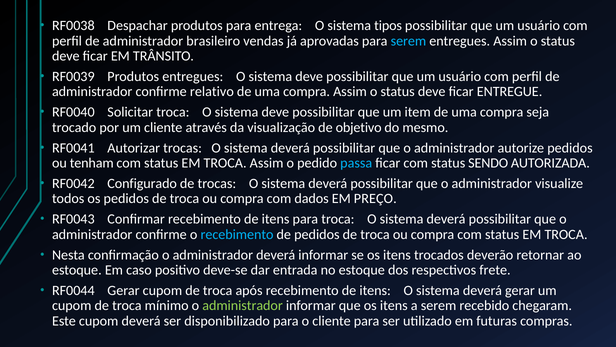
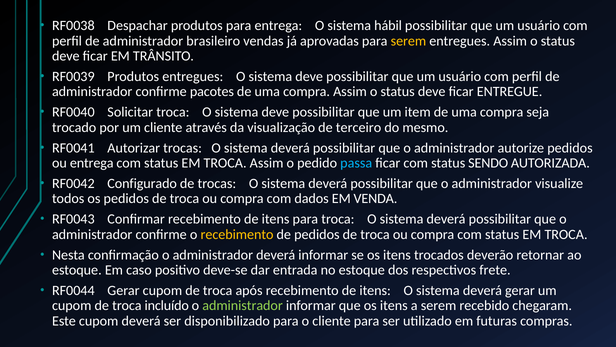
tipos: tipos -> hábil
serem at (408, 41) colour: light blue -> yellow
relativo: relativo -> pacotes
objetivo: objetivo -> terceiro
ou tenham: tenham -> entrega
PREÇO: PREÇO -> VENDA
recebimento at (237, 234) colour: light blue -> yellow
mínimo: mínimo -> incluído
